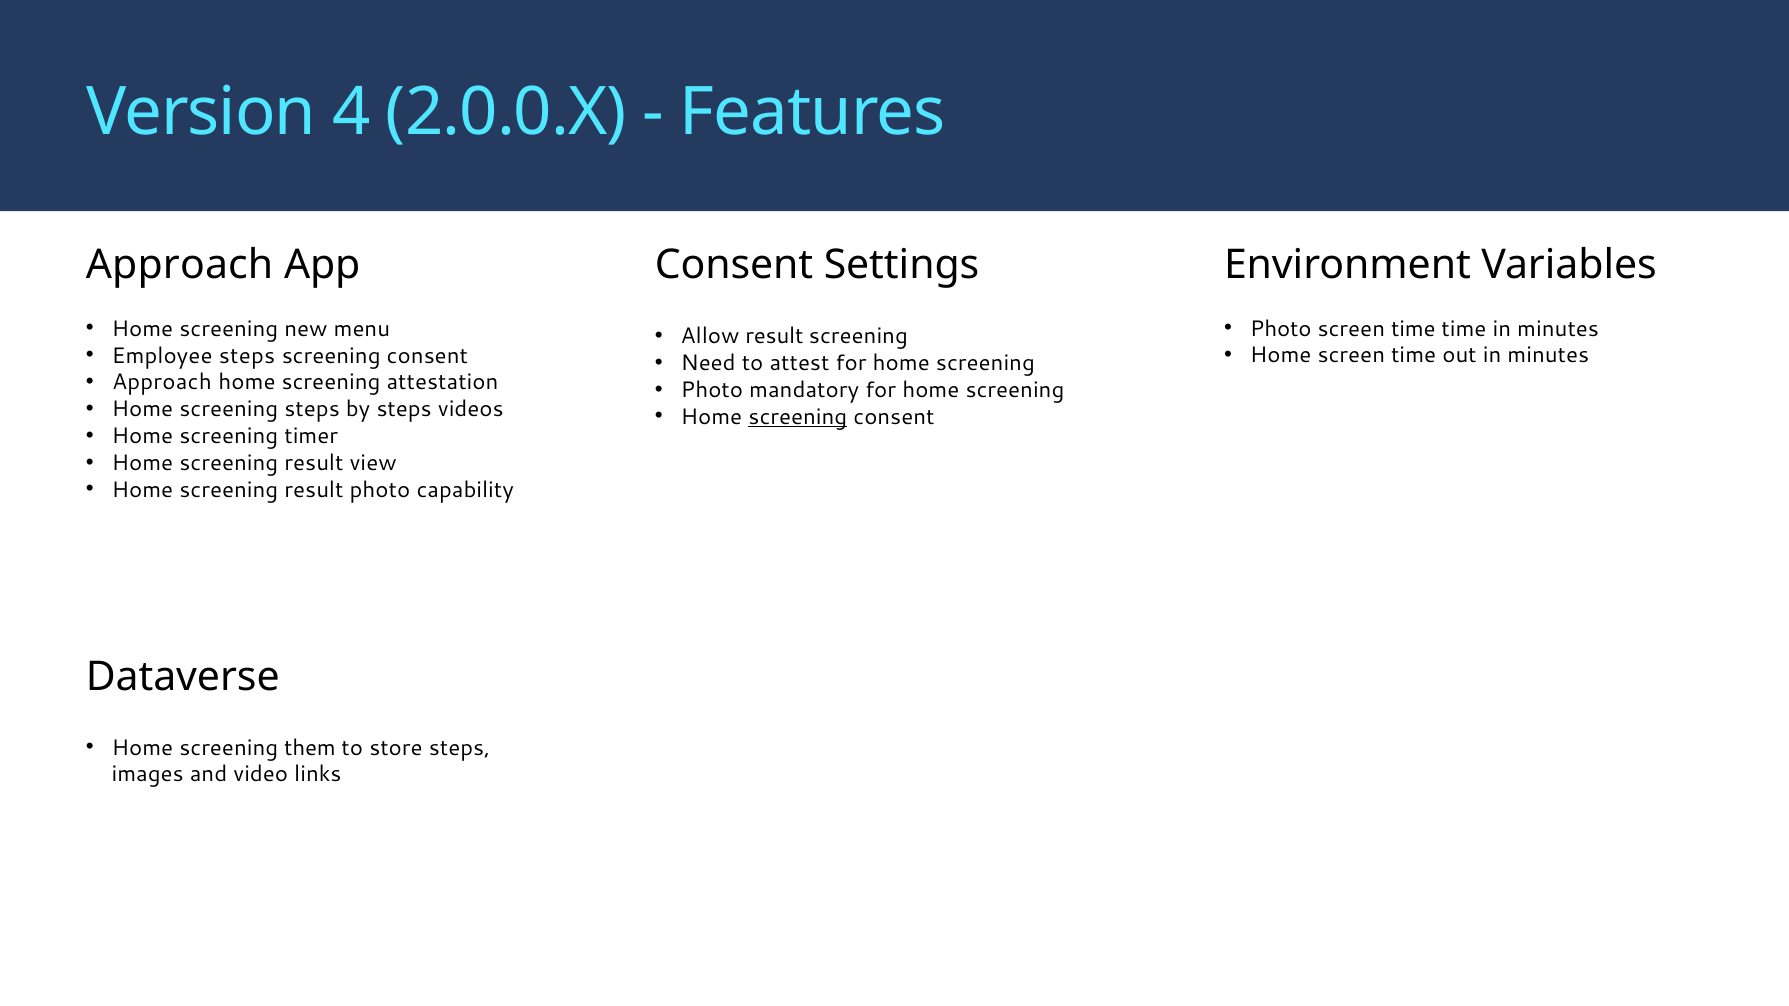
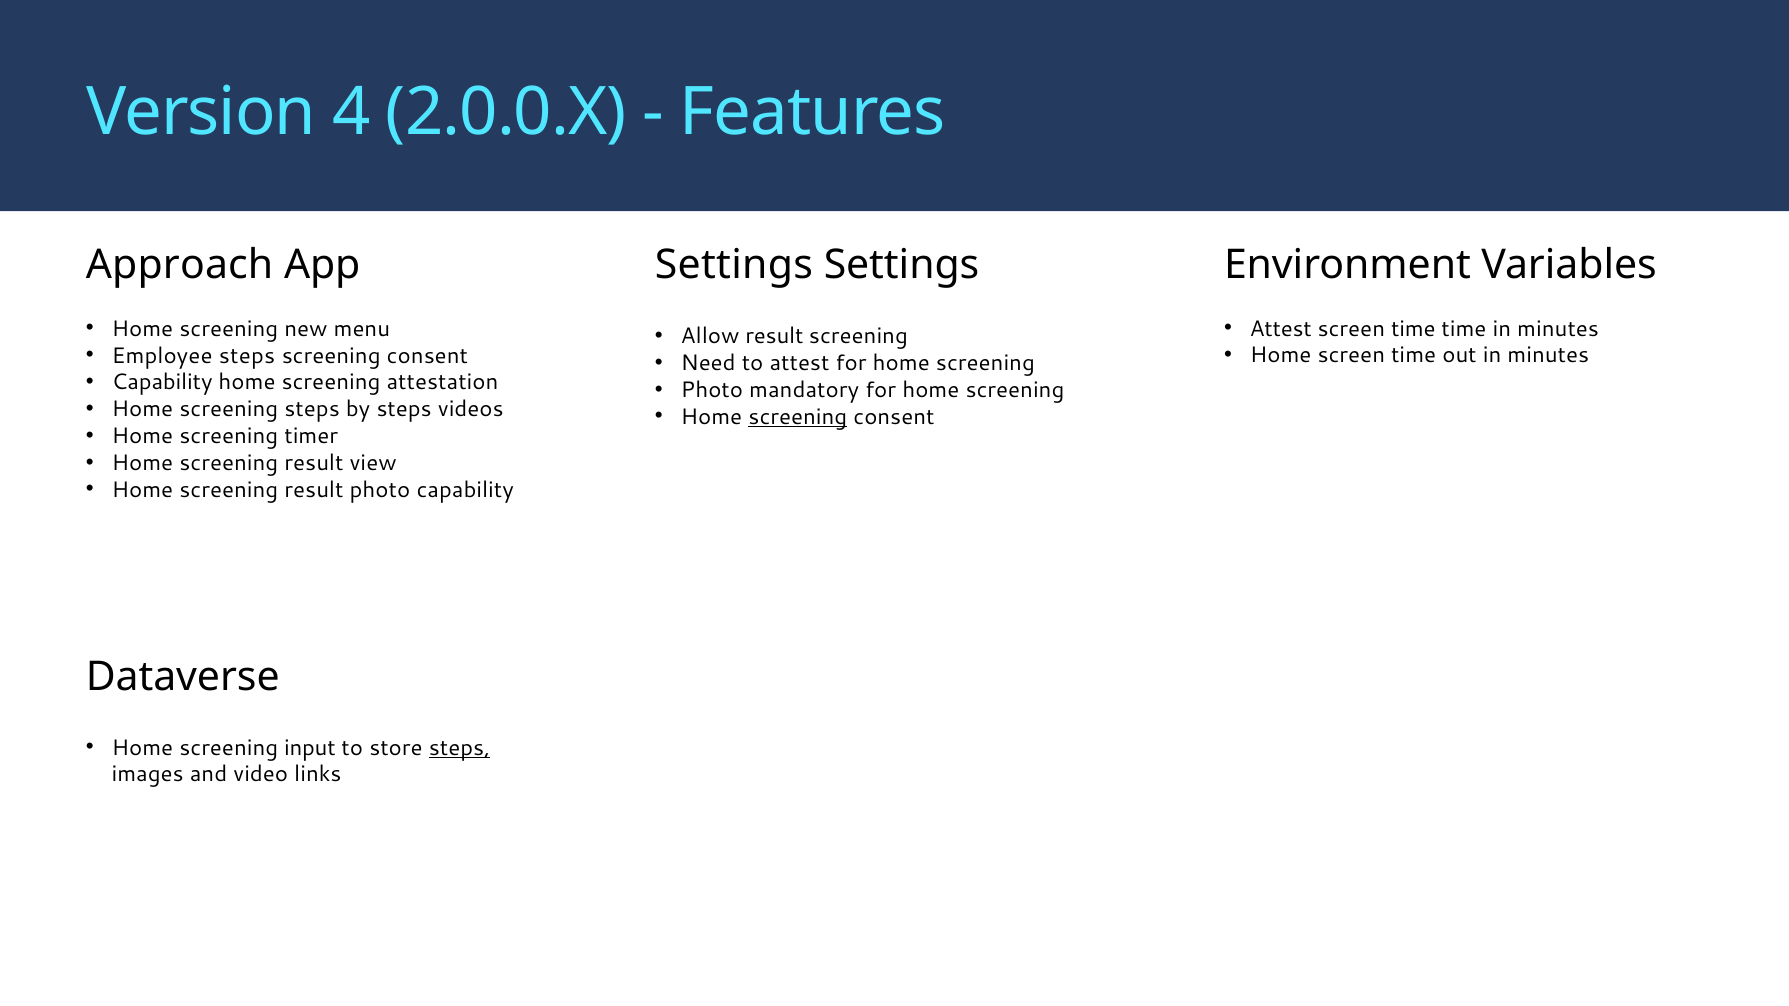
Consent at (734, 266): Consent -> Settings
Photo at (1281, 329): Photo -> Attest
Approach at (162, 383): Approach -> Capability
them: them -> input
steps at (460, 748) underline: none -> present
